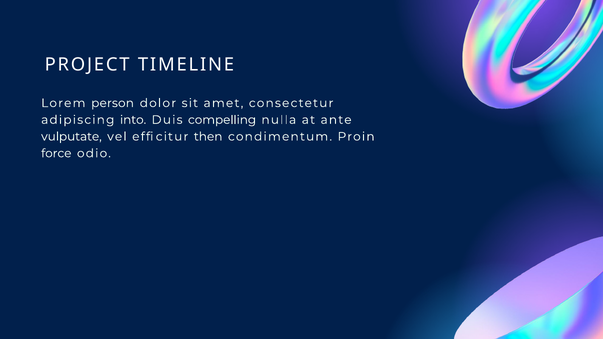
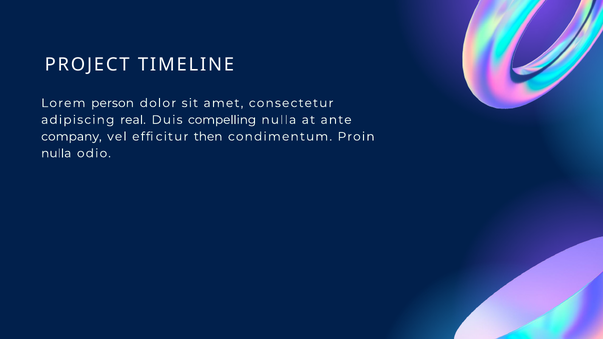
into: into -> real
vulputate: vulputate -> company
force at (56, 153): force -> nulla
